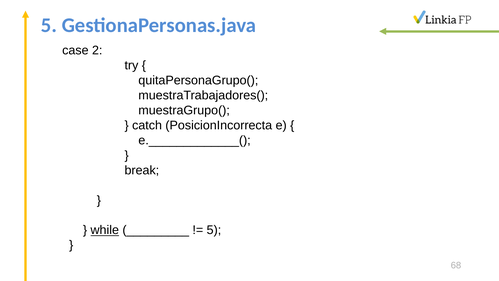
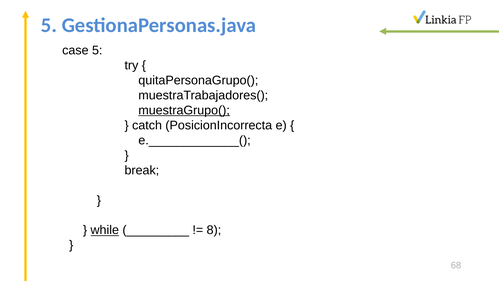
case 2: 2 -> 5
muestraGrupo( underline: none -> present
5 at (214, 230): 5 -> 8
